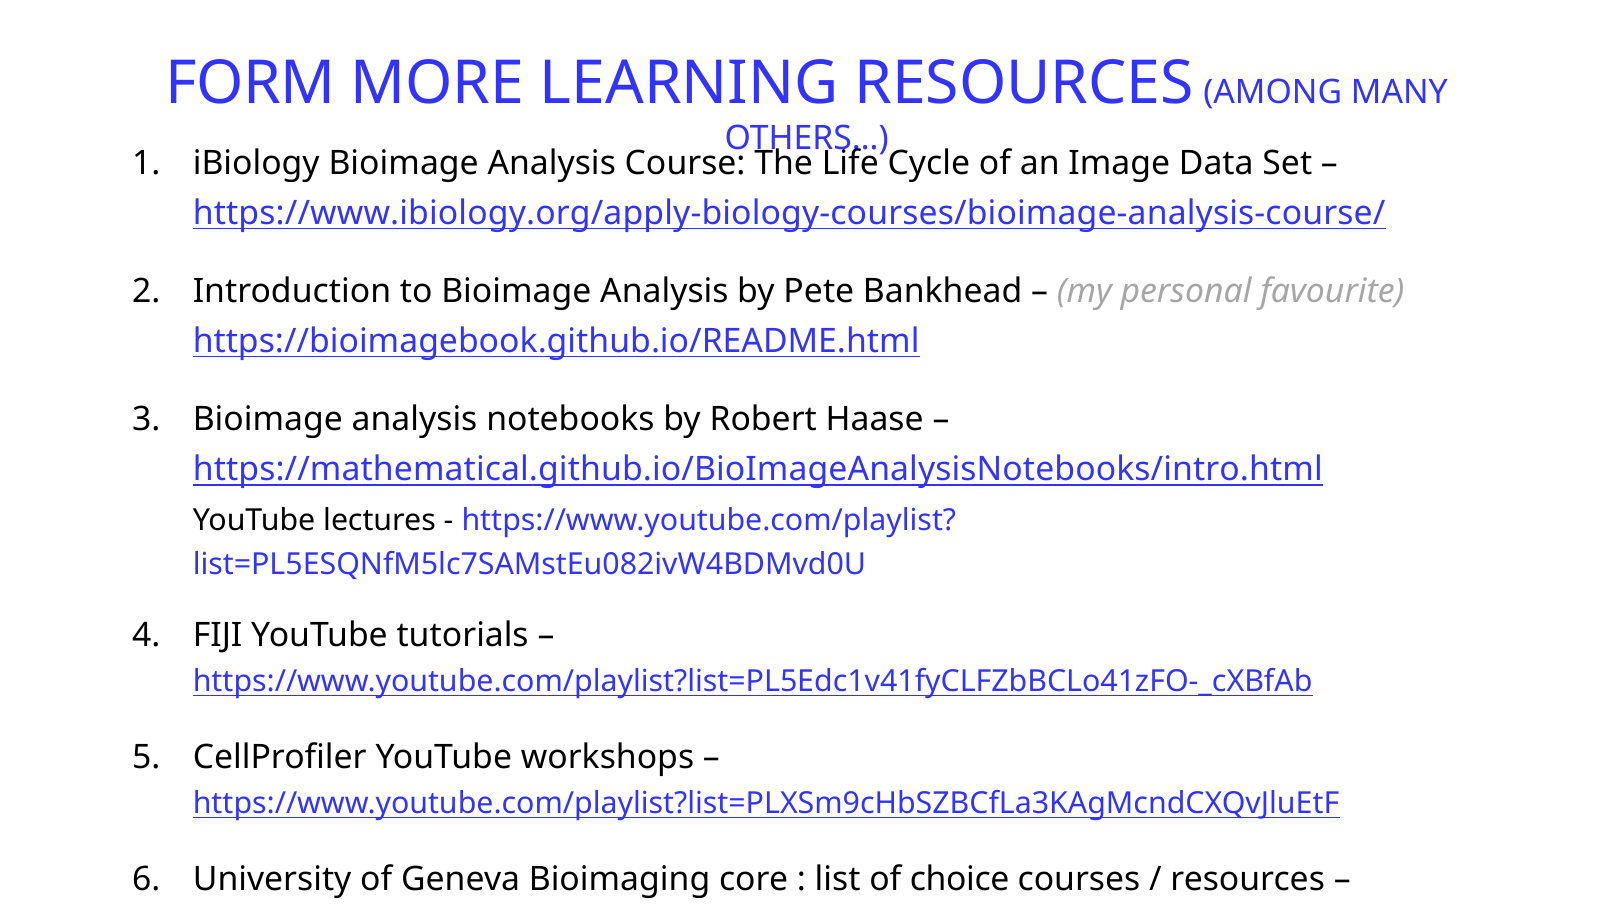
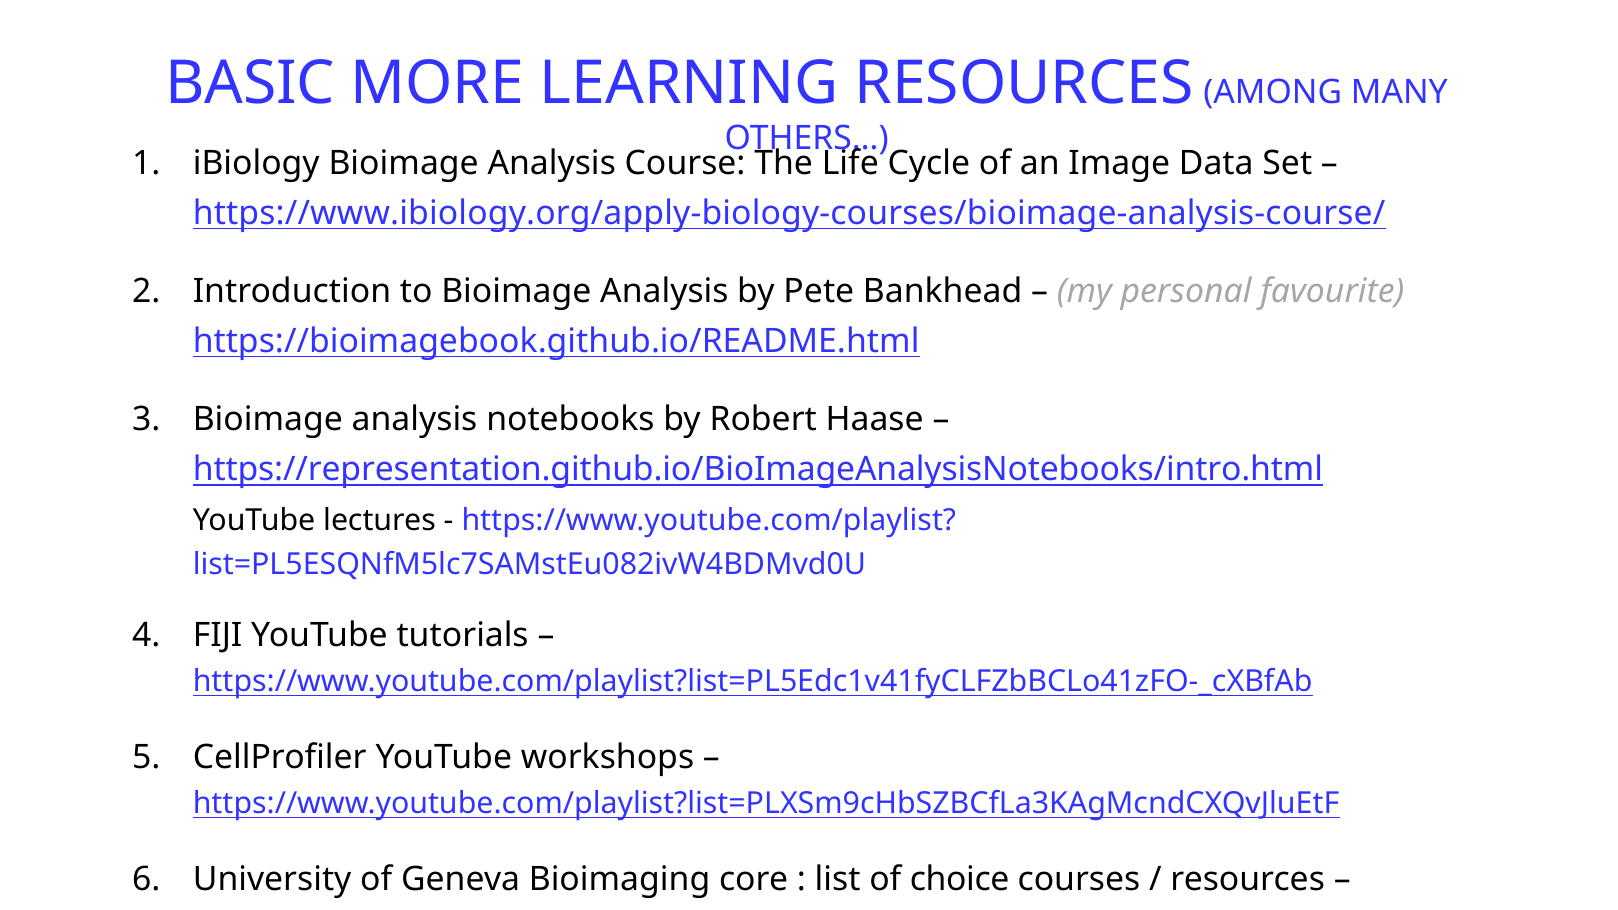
FORM: FORM -> BASIC
https://mathematical.github.io/BioImageAnalysisNotebooks/intro.html: https://mathematical.github.io/BioImageAnalysisNotebooks/intro.html -> https://representation.github.io/BioImageAnalysisNotebooks/intro.html
